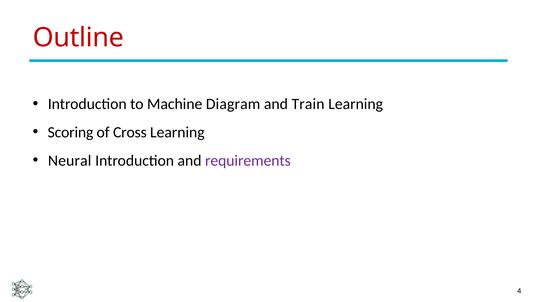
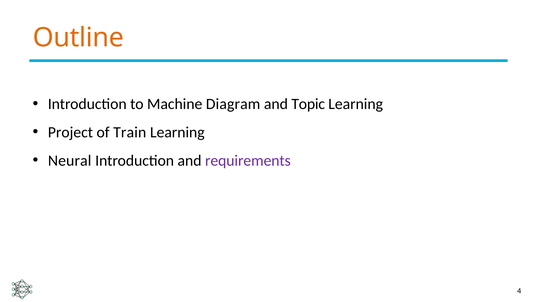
Outline colour: red -> orange
Train: Train -> Topic
Scoring: Scoring -> Project
Cross: Cross -> Train
